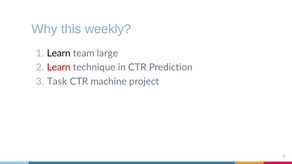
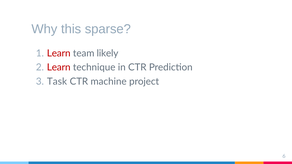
weekly: weekly -> sparse
Learn at (59, 53) colour: black -> red
large: large -> likely
